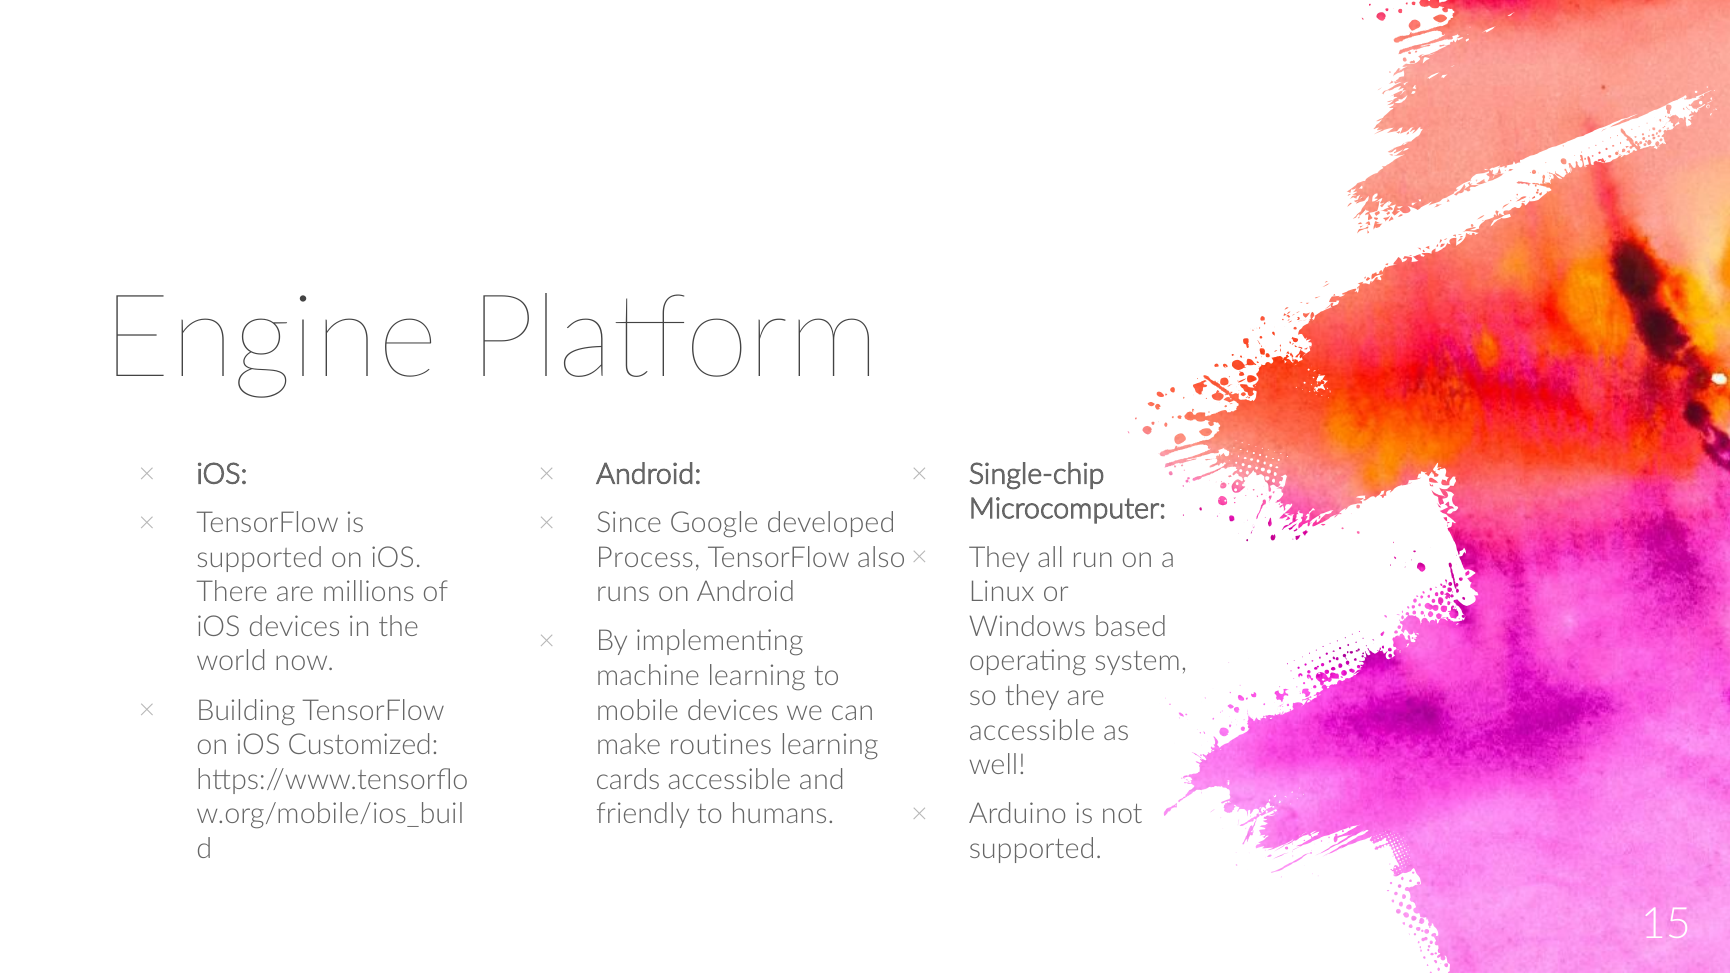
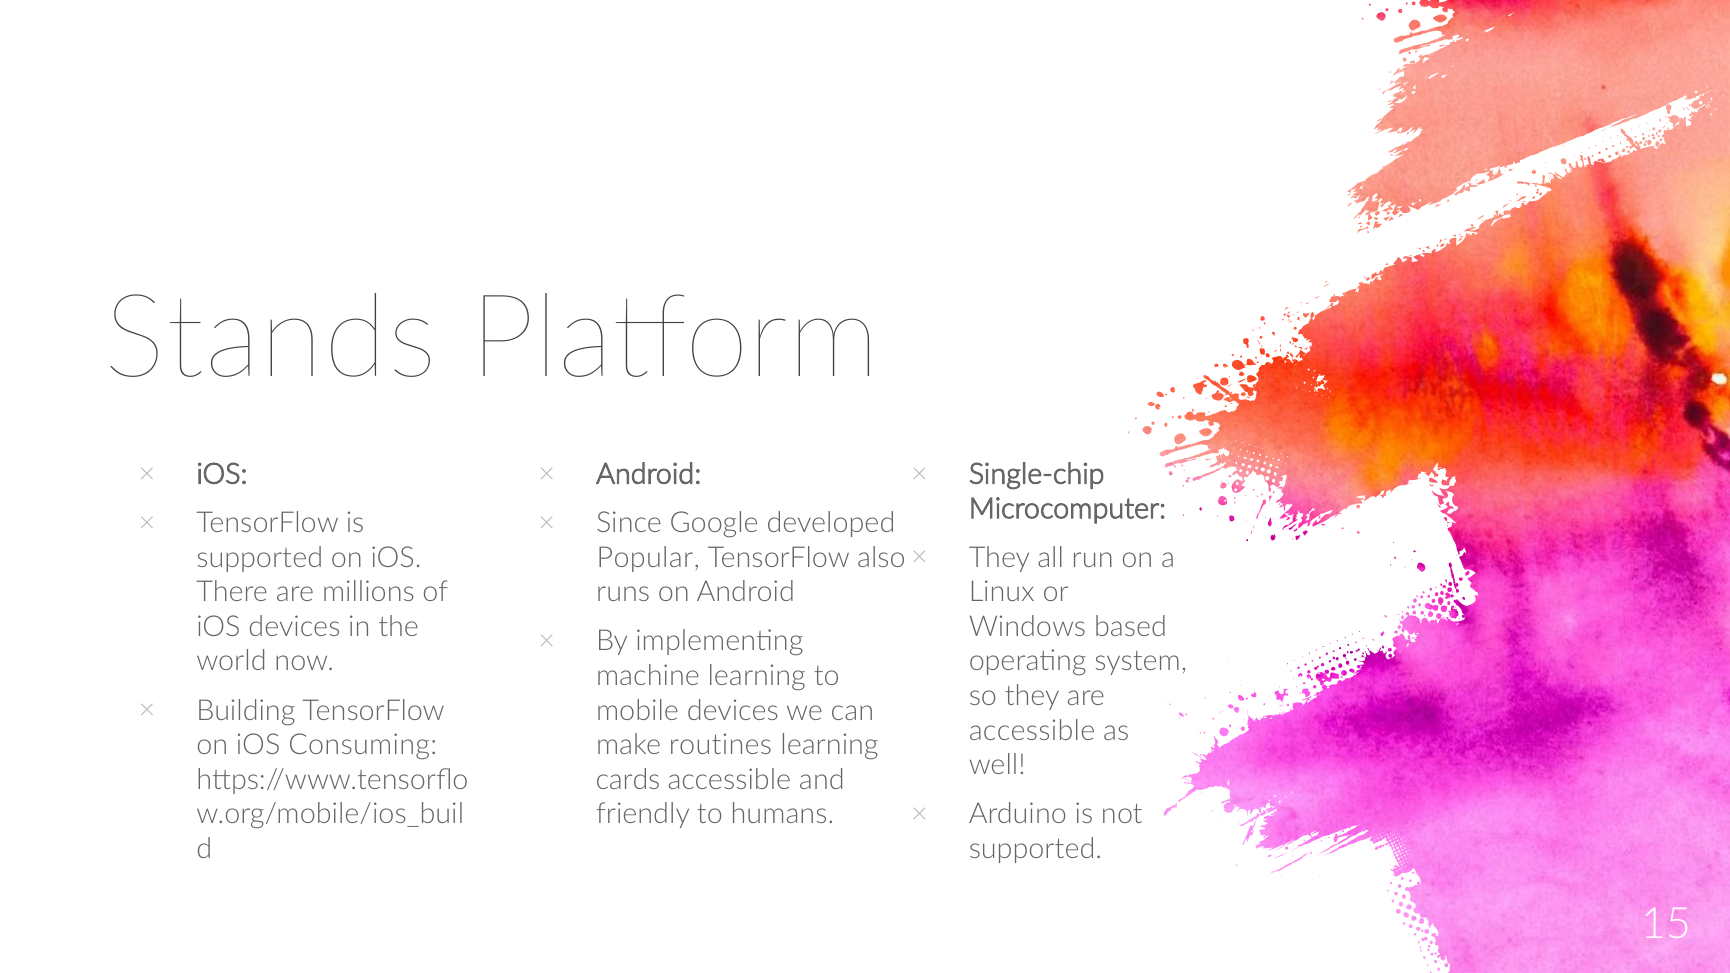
Engine: Engine -> Stands
Process: Process -> Popular
Customized: Customized -> Consuming
